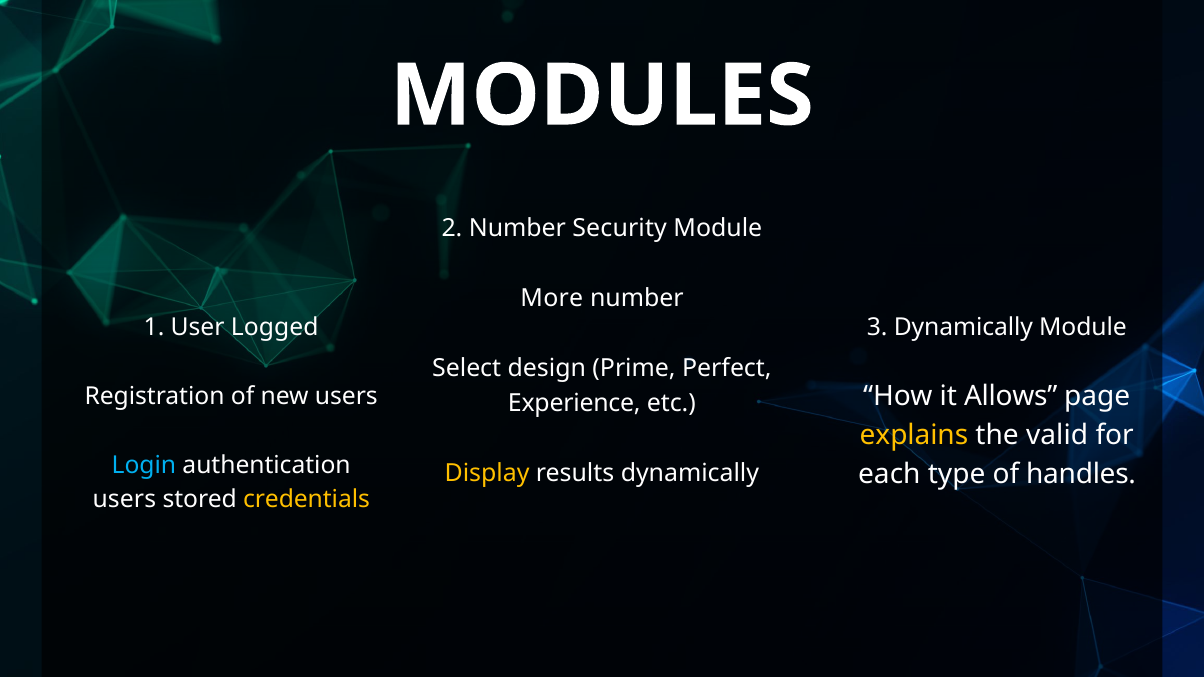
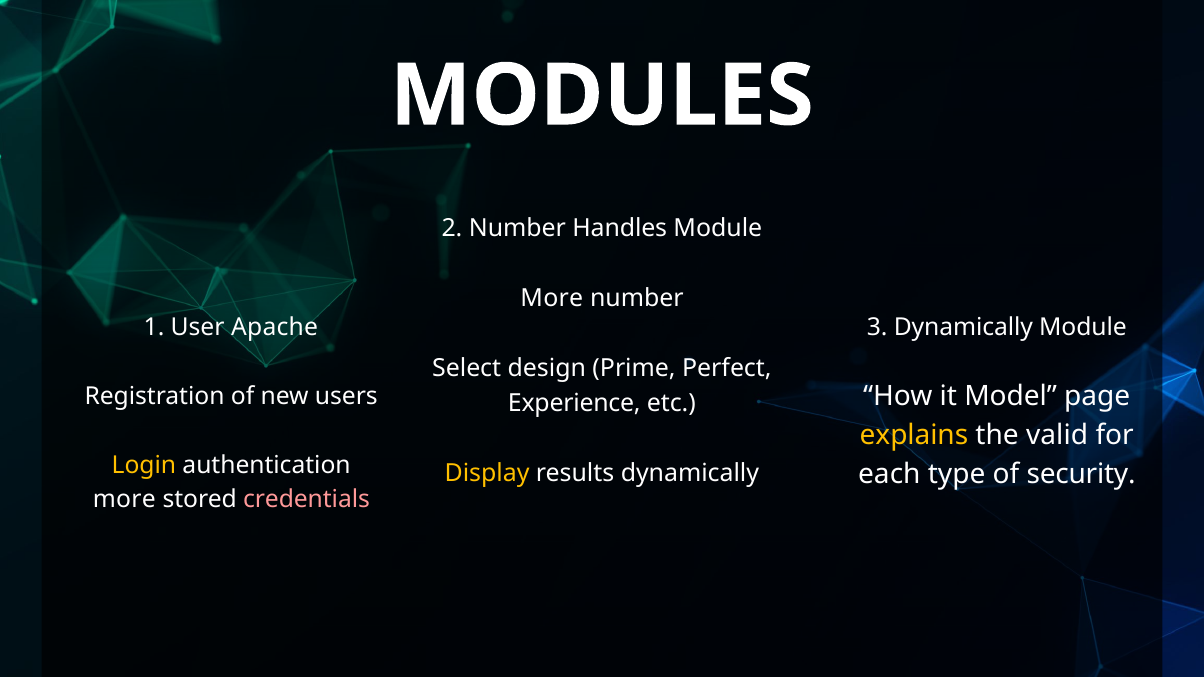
Security: Security -> Handles
Logged: Logged -> Apache
Allows: Allows -> Model
Login colour: light blue -> yellow
handles: handles -> security
users at (124, 500): users -> more
credentials colour: yellow -> pink
